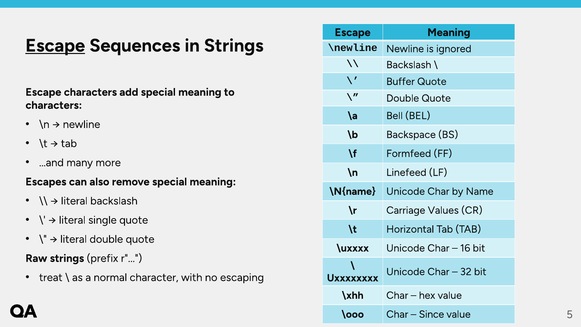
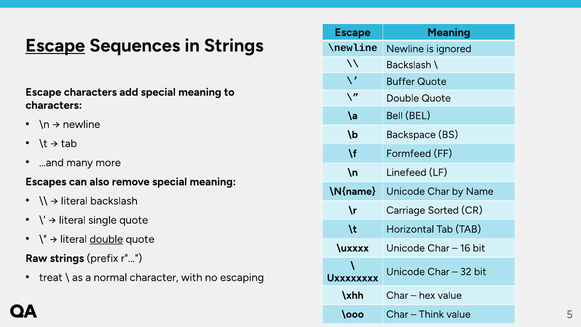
Values: Values -> Sorted
double at (106, 239) underline: none -> present
Since: Since -> Think
